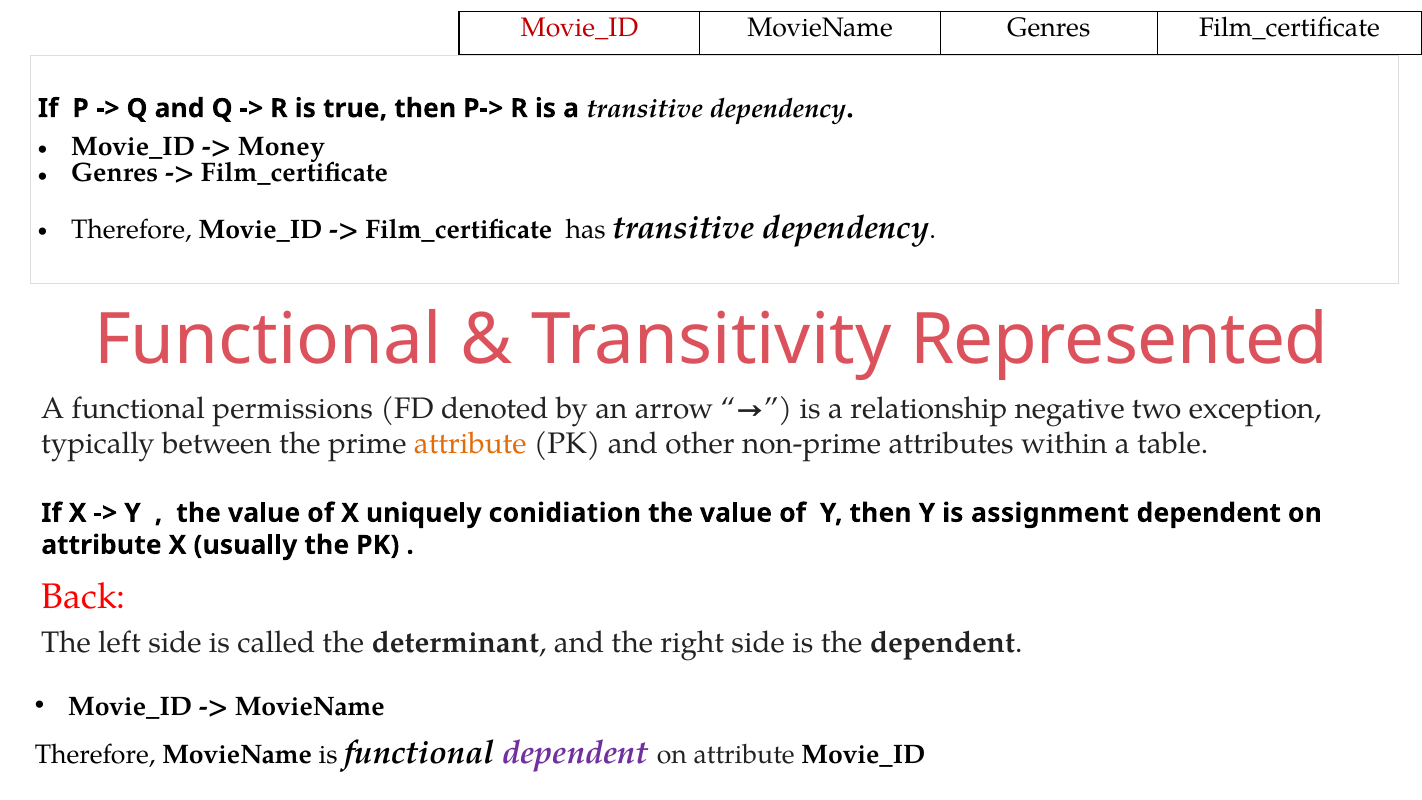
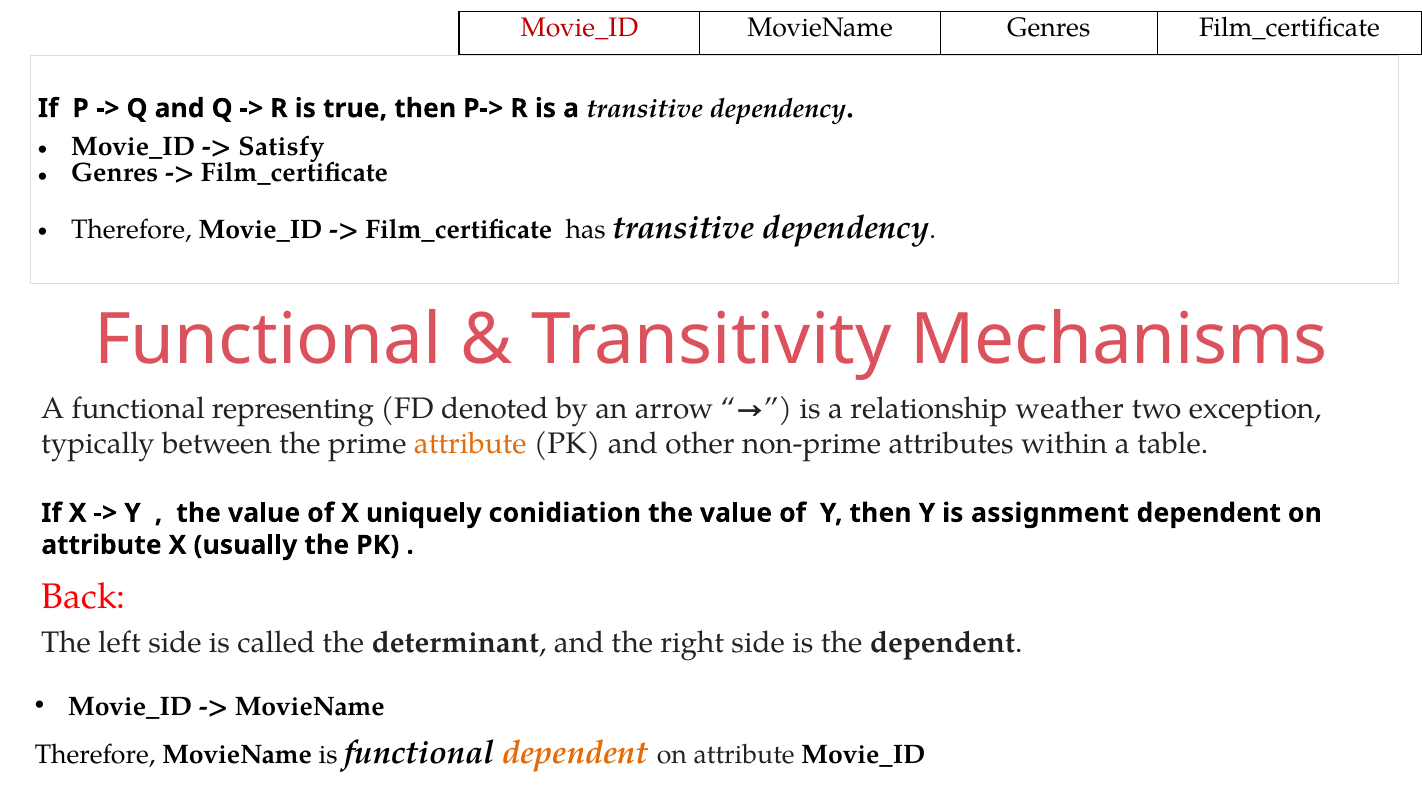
Money: Money -> Satisfy
Represented: Represented -> Mechanisms
permissions: permissions -> representing
negative: negative -> weather
dependent at (575, 753) colour: purple -> orange
